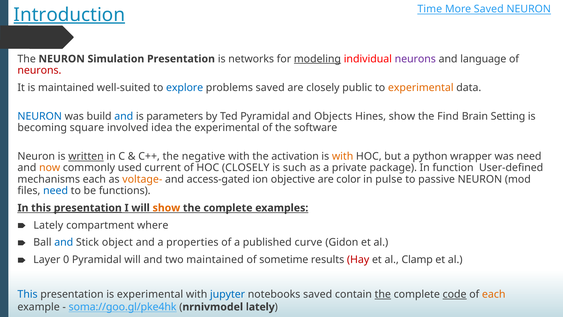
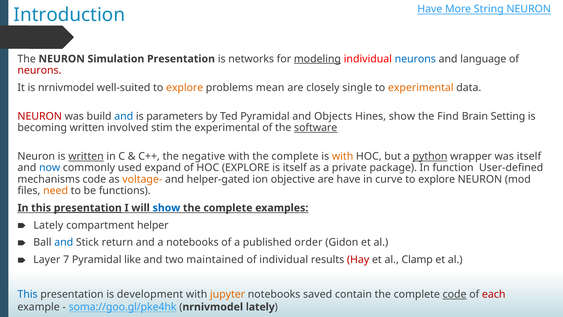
Time at (430, 9): Time -> Have
More Saved: Saved -> String
Introduction underline: present -> none
neurons at (415, 59) colour: purple -> blue
is maintained: maintained -> nrnivmodel
explore at (185, 88) colour: blue -> orange
problems saved: saved -> mean
public: public -> single
NEURON at (40, 116) colour: blue -> red
becoming square: square -> written
idea: idea -> stim
software underline: none -> present
with the activation: activation -> complete
python underline: none -> present
was need: need -> itself
now colour: orange -> blue
current: current -> expand
HOC CLOSELY: CLOSELY -> EXPLORE
is such: such -> itself
mechanisms each: each -> code
access-gated: access-gated -> helper-gated
are color: color -> have
pulse: pulse -> curve
passive at (437, 179): passive -> explore
need at (56, 190) colour: blue -> orange
show at (166, 208) colour: orange -> blue
where: where -> helper
object: object -> return
a properties: properties -> notebooks
curve: curve -> order
0: 0 -> 7
Pyramidal will: will -> like
of sometime: sometime -> individual
is experimental: experimental -> development
jupyter colour: blue -> orange
the at (383, 294) underline: present -> none
each at (494, 294) colour: orange -> red
